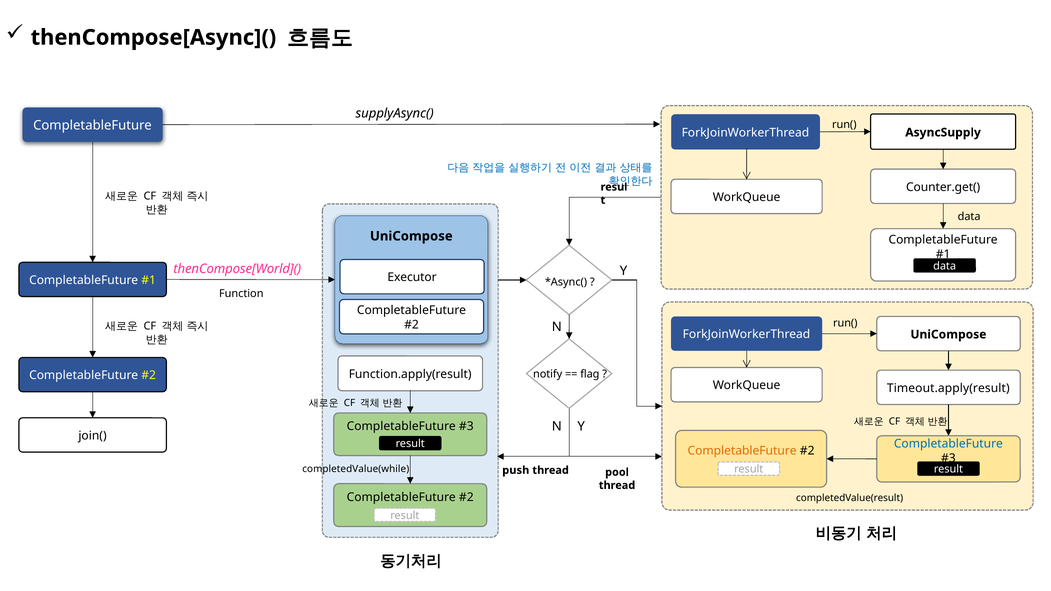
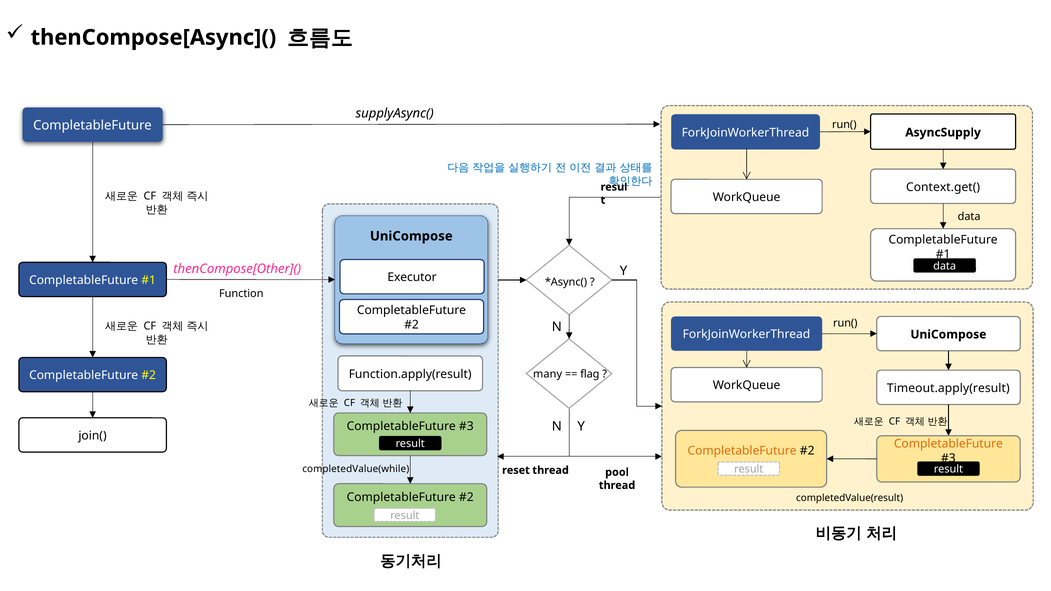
Counter.get(: Counter.get( -> Context.get(
thenCompose[World](: thenCompose[World]( -> thenCompose[Other](
notify: notify -> many
CompletableFuture at (948, 444) colour: blue -> orange
push: push -> reset
